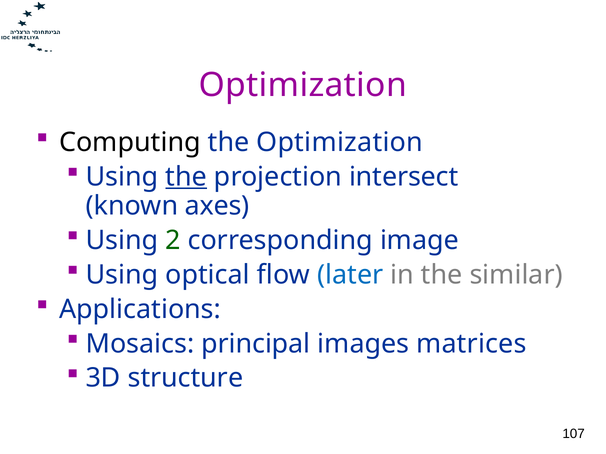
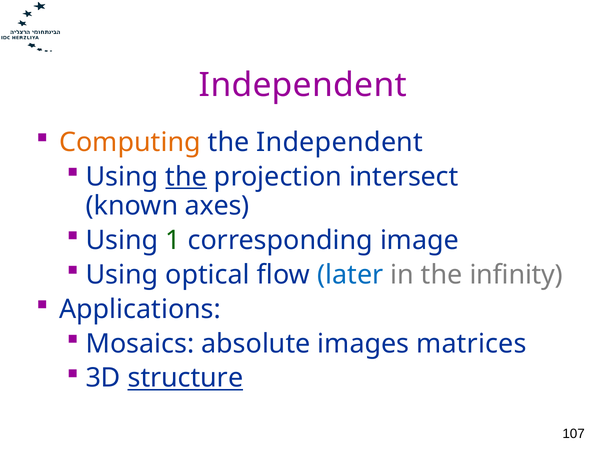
Optimization at (303, 85): Optimization -> Independent
Computing colour: black -> orange
the Optimization: Optimization -> Independent
2: 2 -> 1
similar: similar -> infinity
principal: principal -> absolute
structure underline: none -> present
